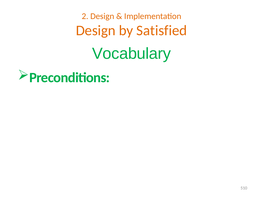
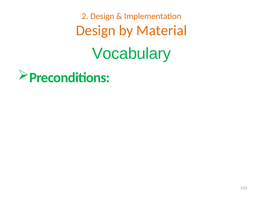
Satisfied: Satisfied -> Material
